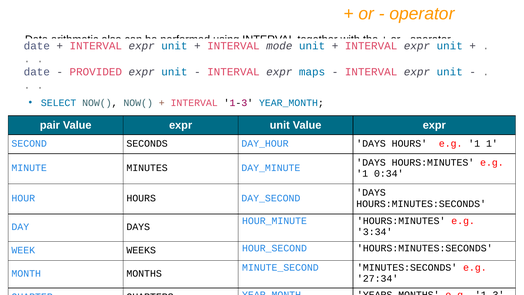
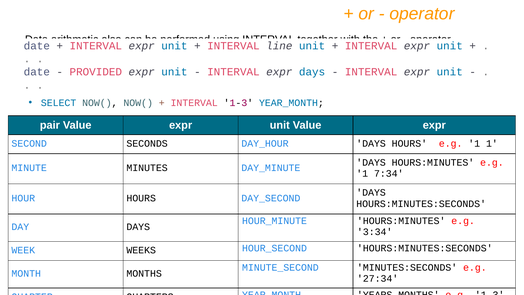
mode: mode -> line
expr maps: maps -> days
0:34: 0:34 -> 7:34
